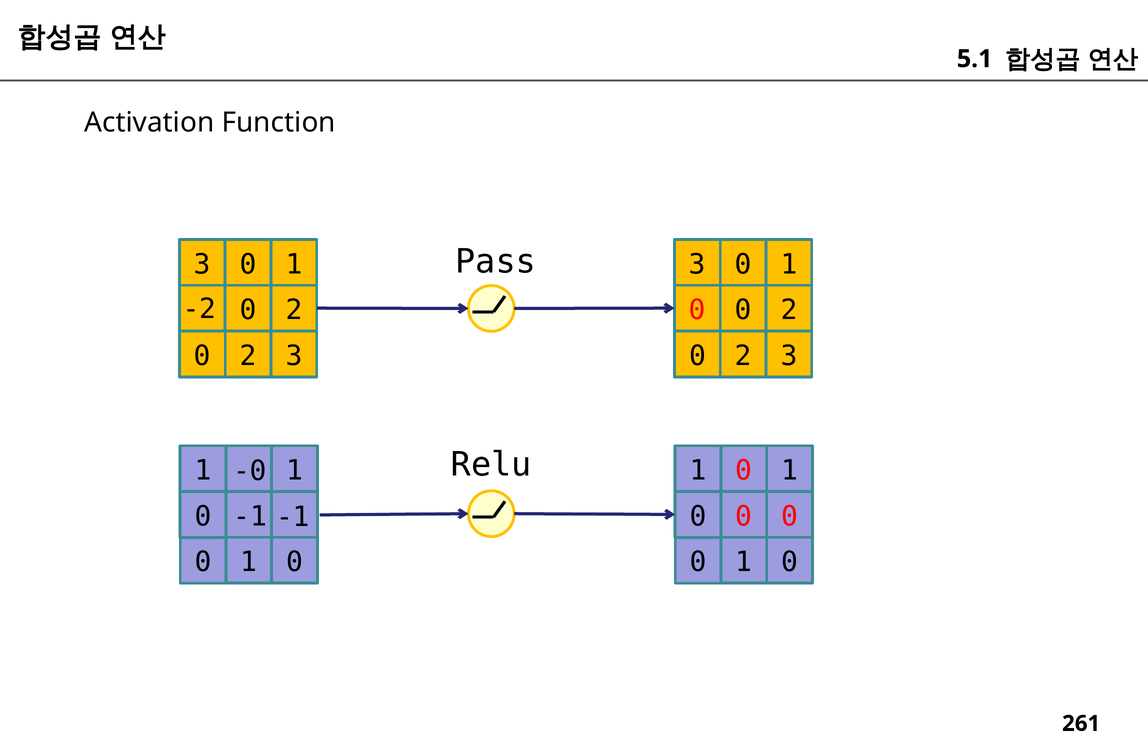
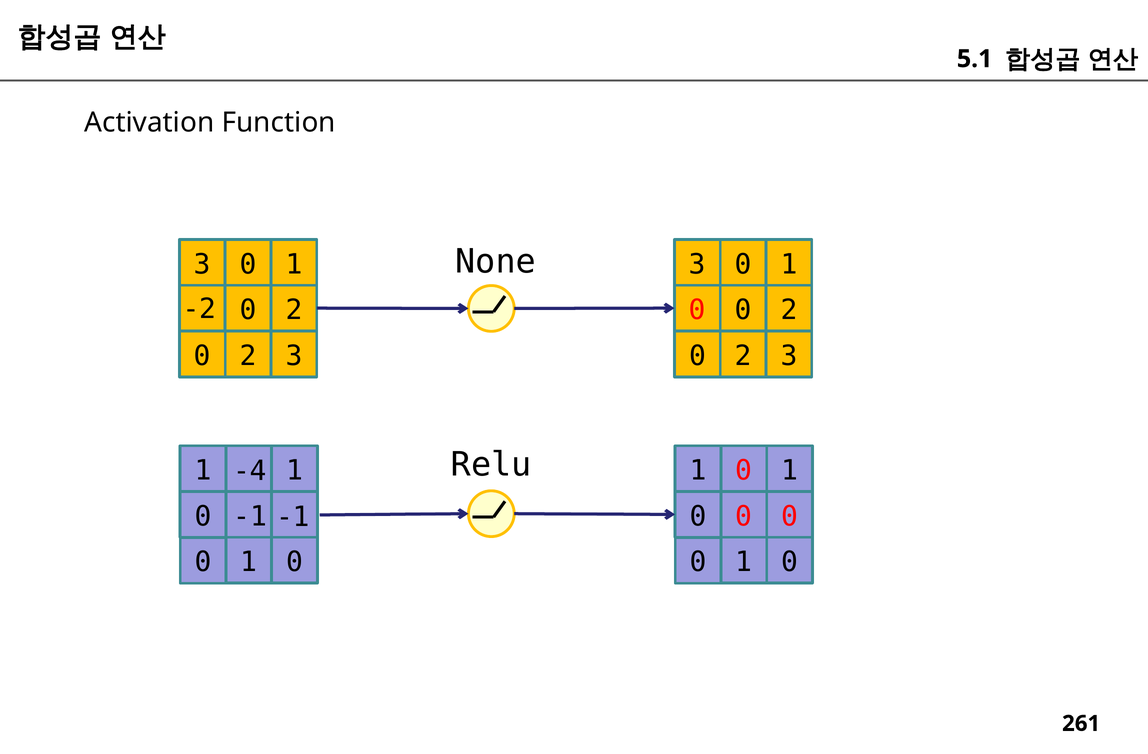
Pass: Pass -> None
-0: -0 -> -4
